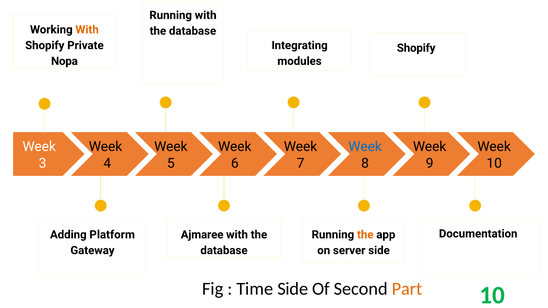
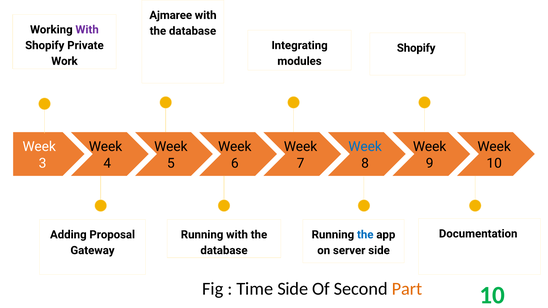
Running at (171, 15): Running -> Ajmaree
With at (87, 30) colour: orange -> purple
Nopa: Nopa -> Work
Platform: Platform -> Proposal
Ajmaree at (202, 235): Ajmaree -> Running
the at (365, 235) colour: orange -> blue
